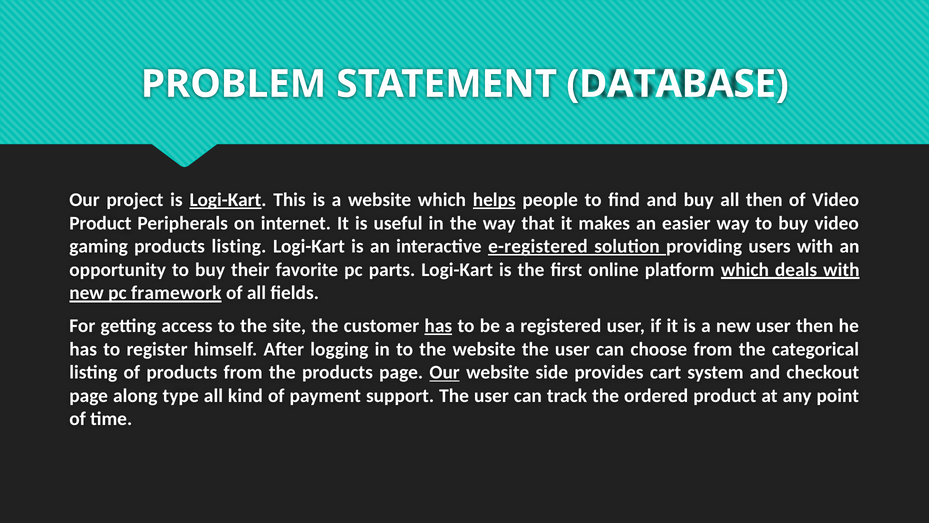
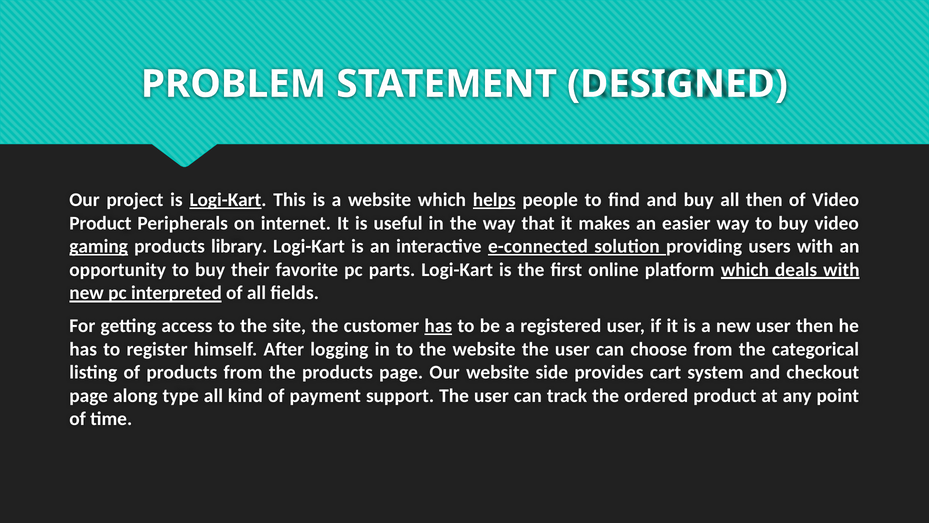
DATABASE: DATABASE -> DESIGNED
gaming underline: none -> present
products listing: listing -> library
e-registered: e-registered -> e-connected
framework: framework -> interpreted
Our at (445, 372) underline: present -> none
